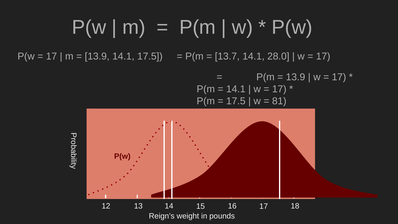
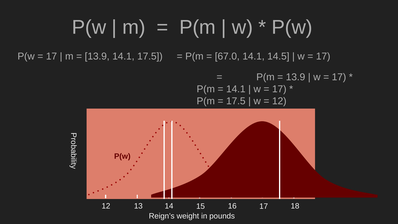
13.7: 13.7 -> 67.0
28.0: 28.0 -> 14.5
81 at (279, 101): 81 -> 12
